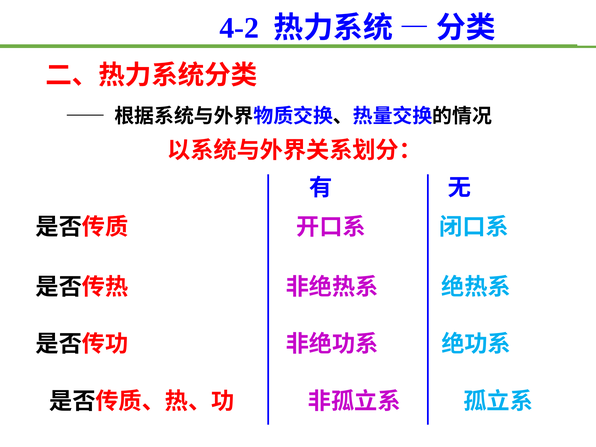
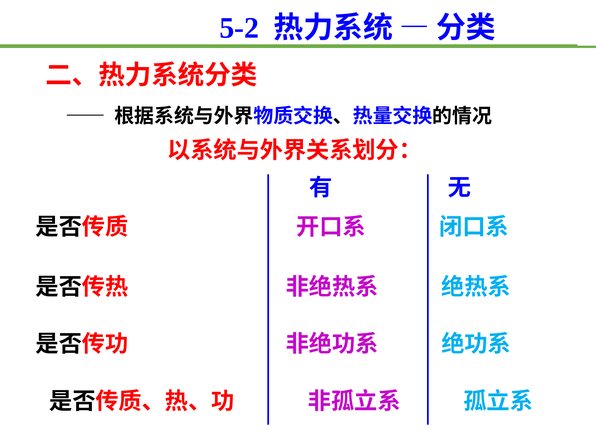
4-2: 4-2 -> 5-2
